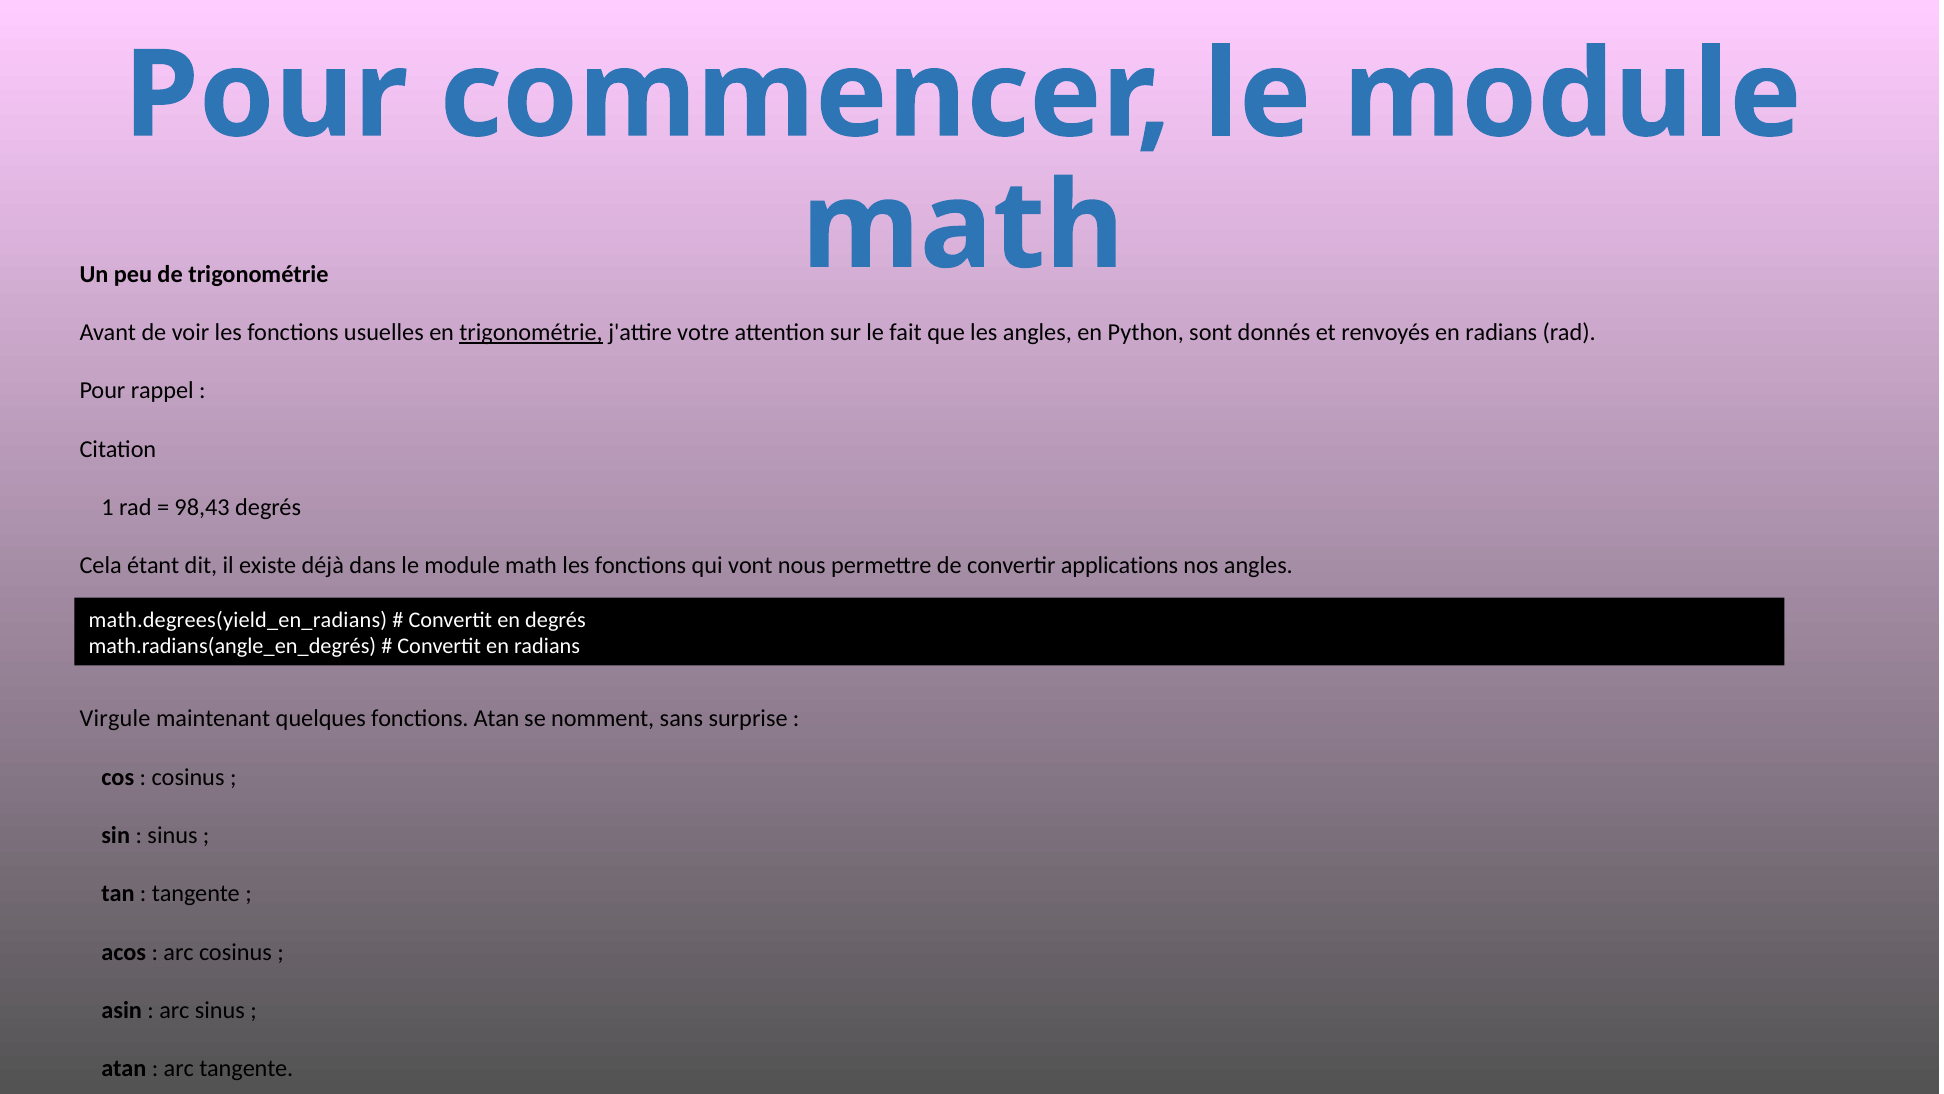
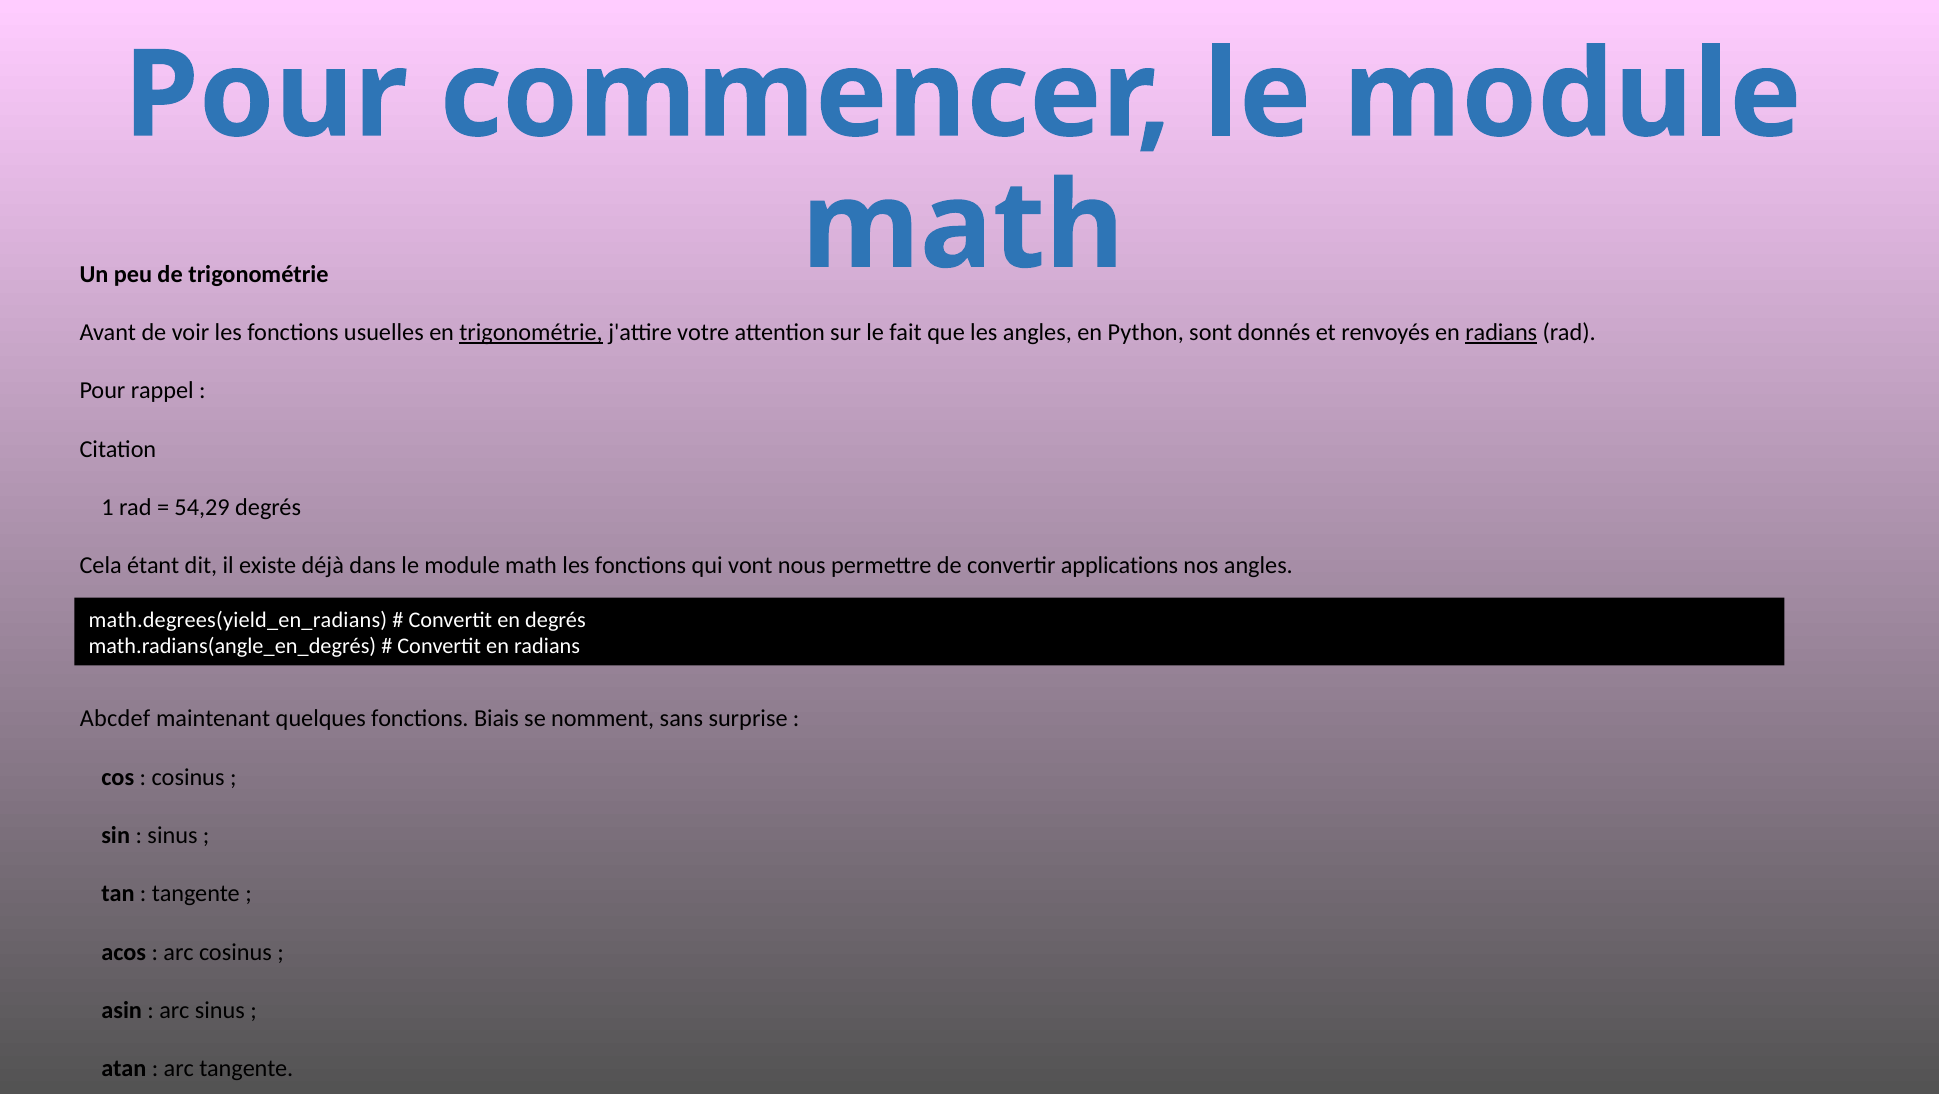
radians at (1501, 332) underline: none -> present
98,43: 98,43 -> 54,29
Virgule: Virgule -> Abcdef
fonctions Atan: Atan -> Biais
